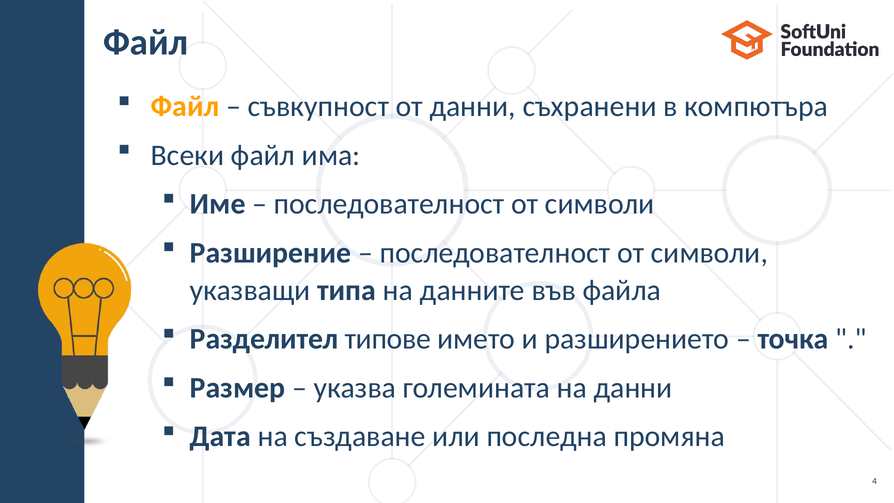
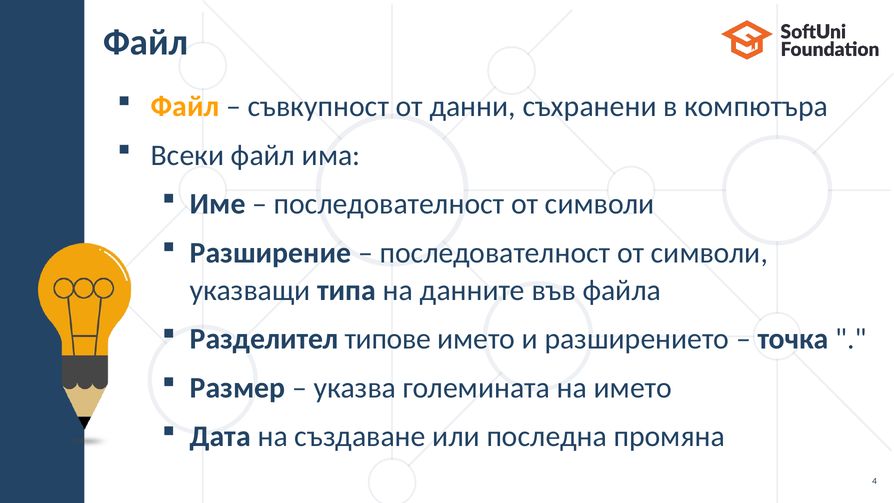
на данни: данни -> името
